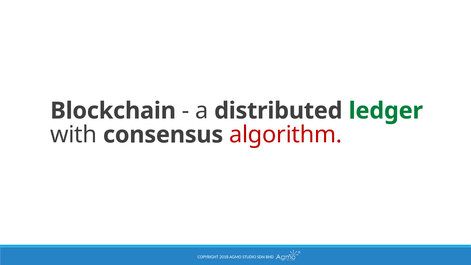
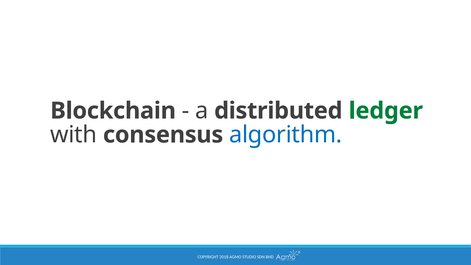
algorithm colour: red -> blue
